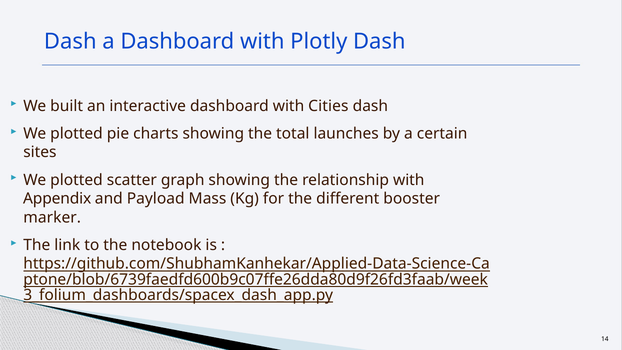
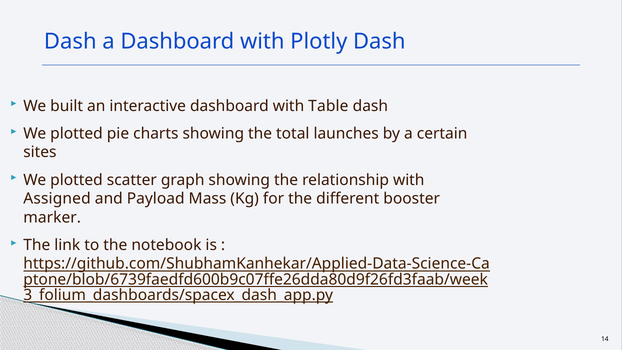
Cities: Cities -> Table
Appendix: Appendix -> Assigned
